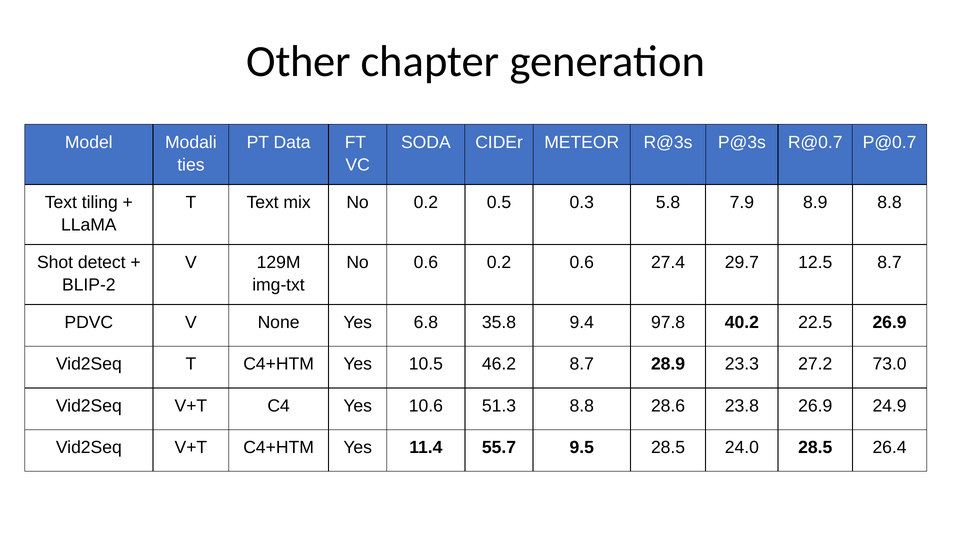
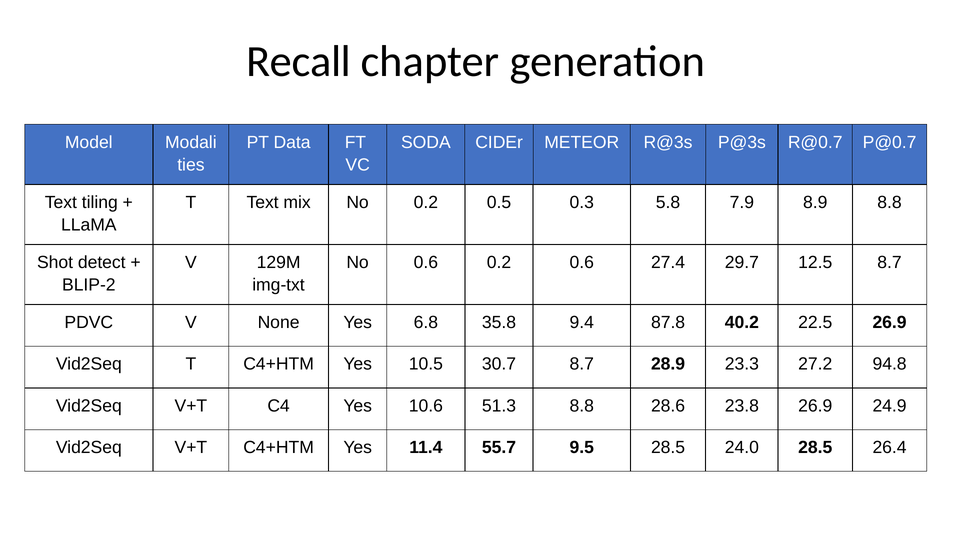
Other: Other -> Recall
97.8: 97.8 -> 87.8
46.2: 46.2 -> 30.7
73.0: 73.0 -> 94.8
